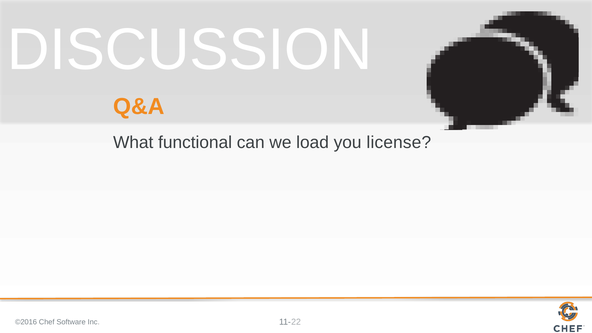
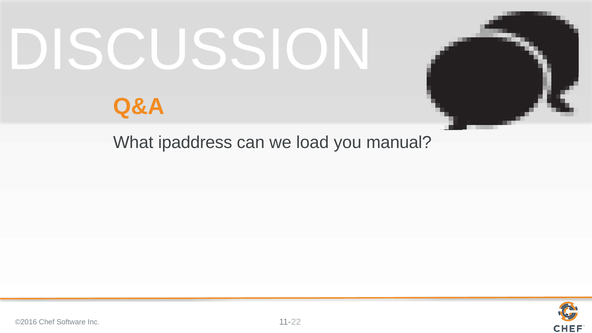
functional: functional -> ipaddress
license: license -> manual
